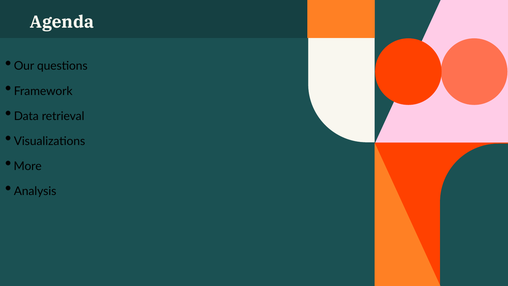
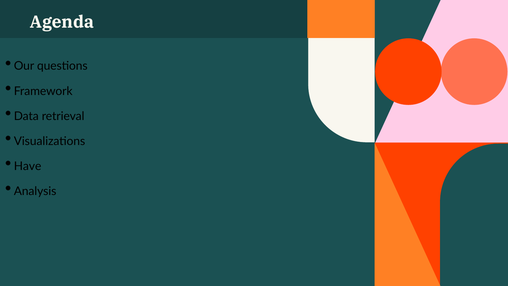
More: More -> Have
